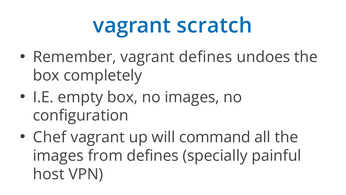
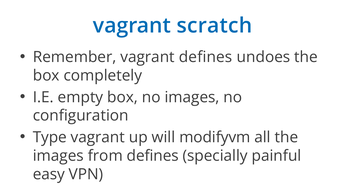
Chef: Chef -> Type
command: command -> modifyvm
host: host -> easy
